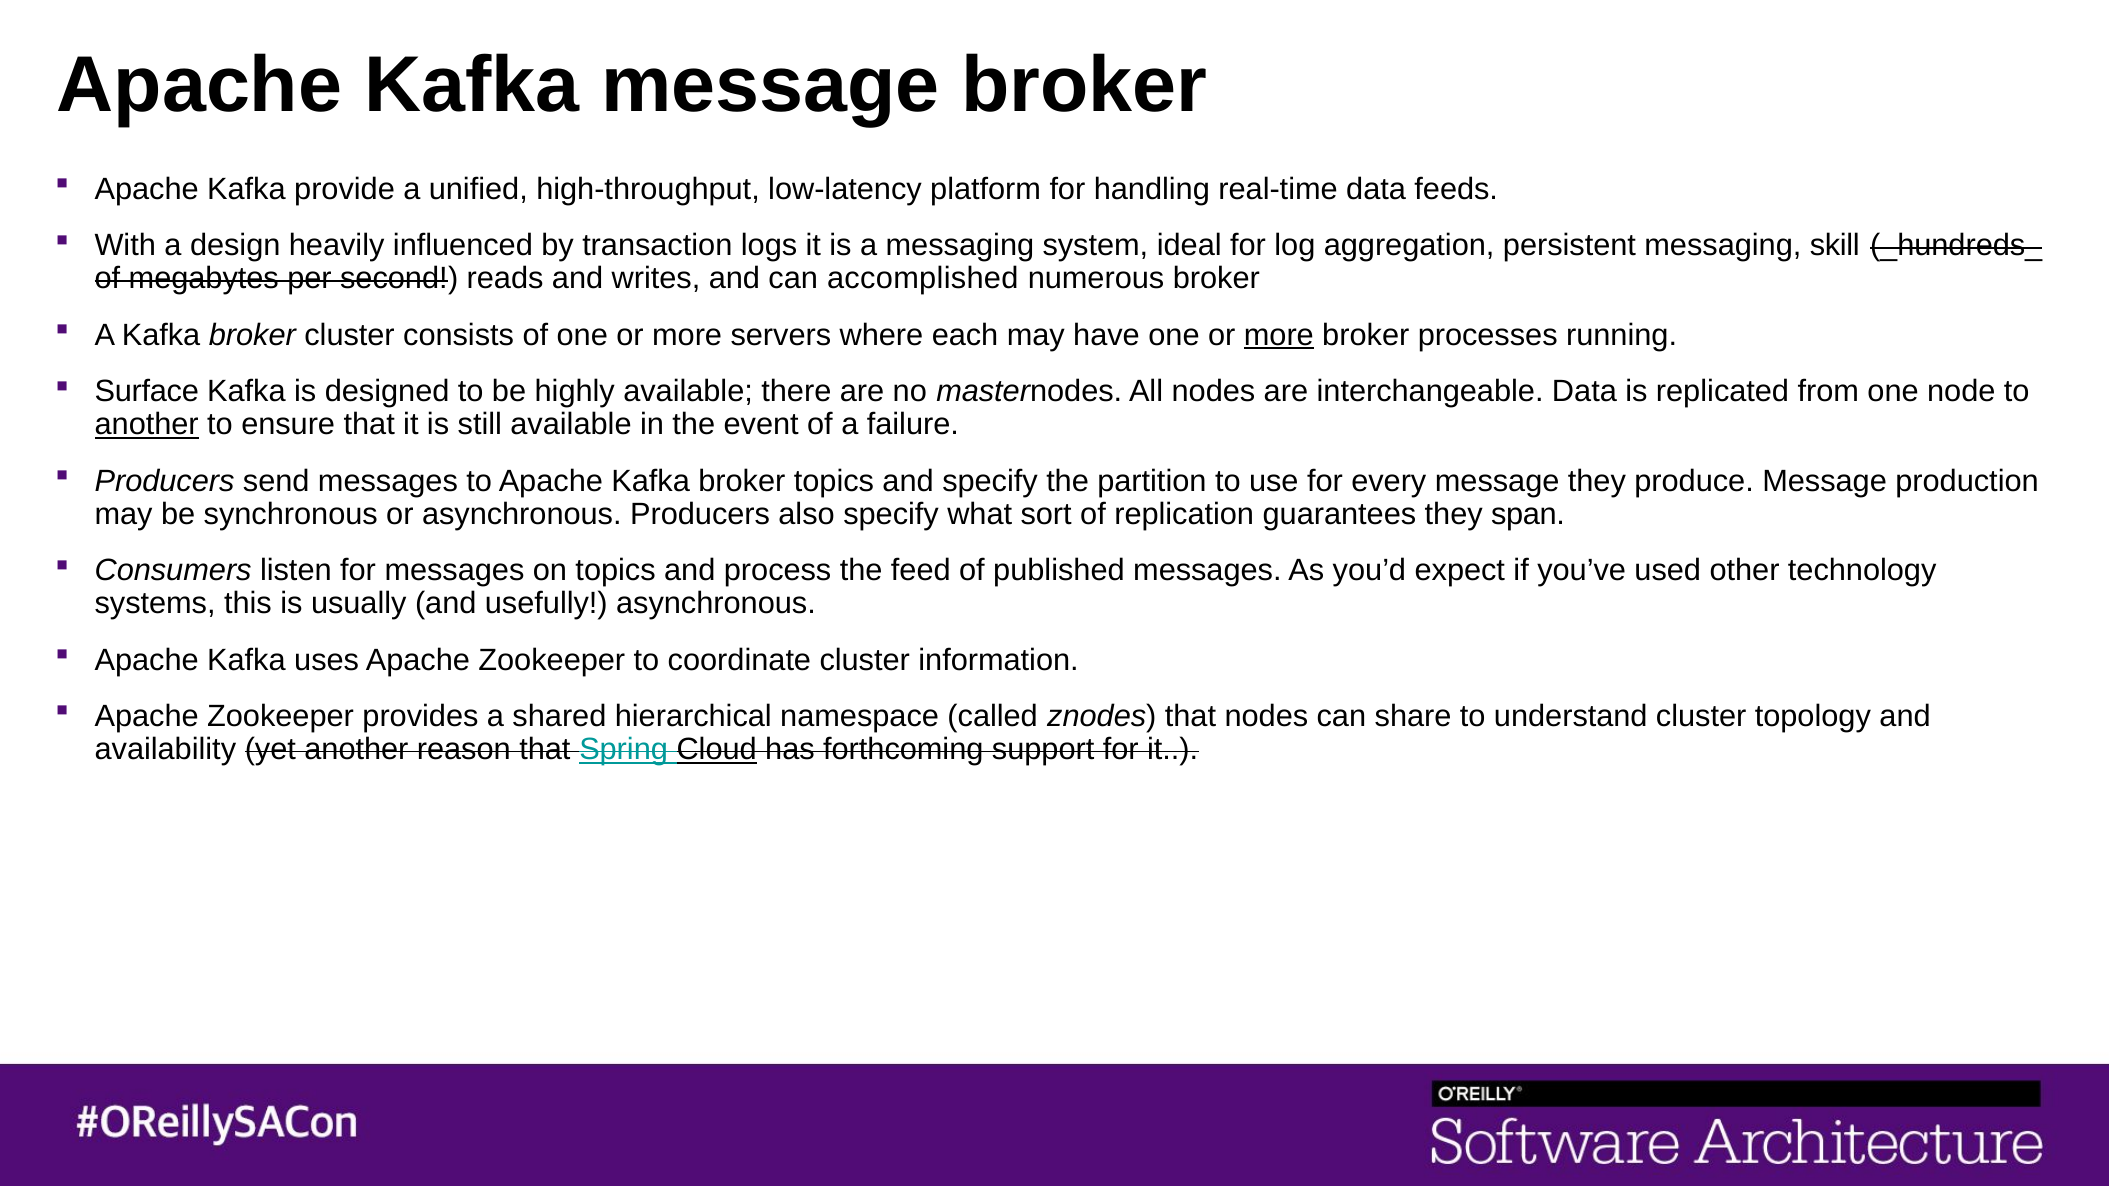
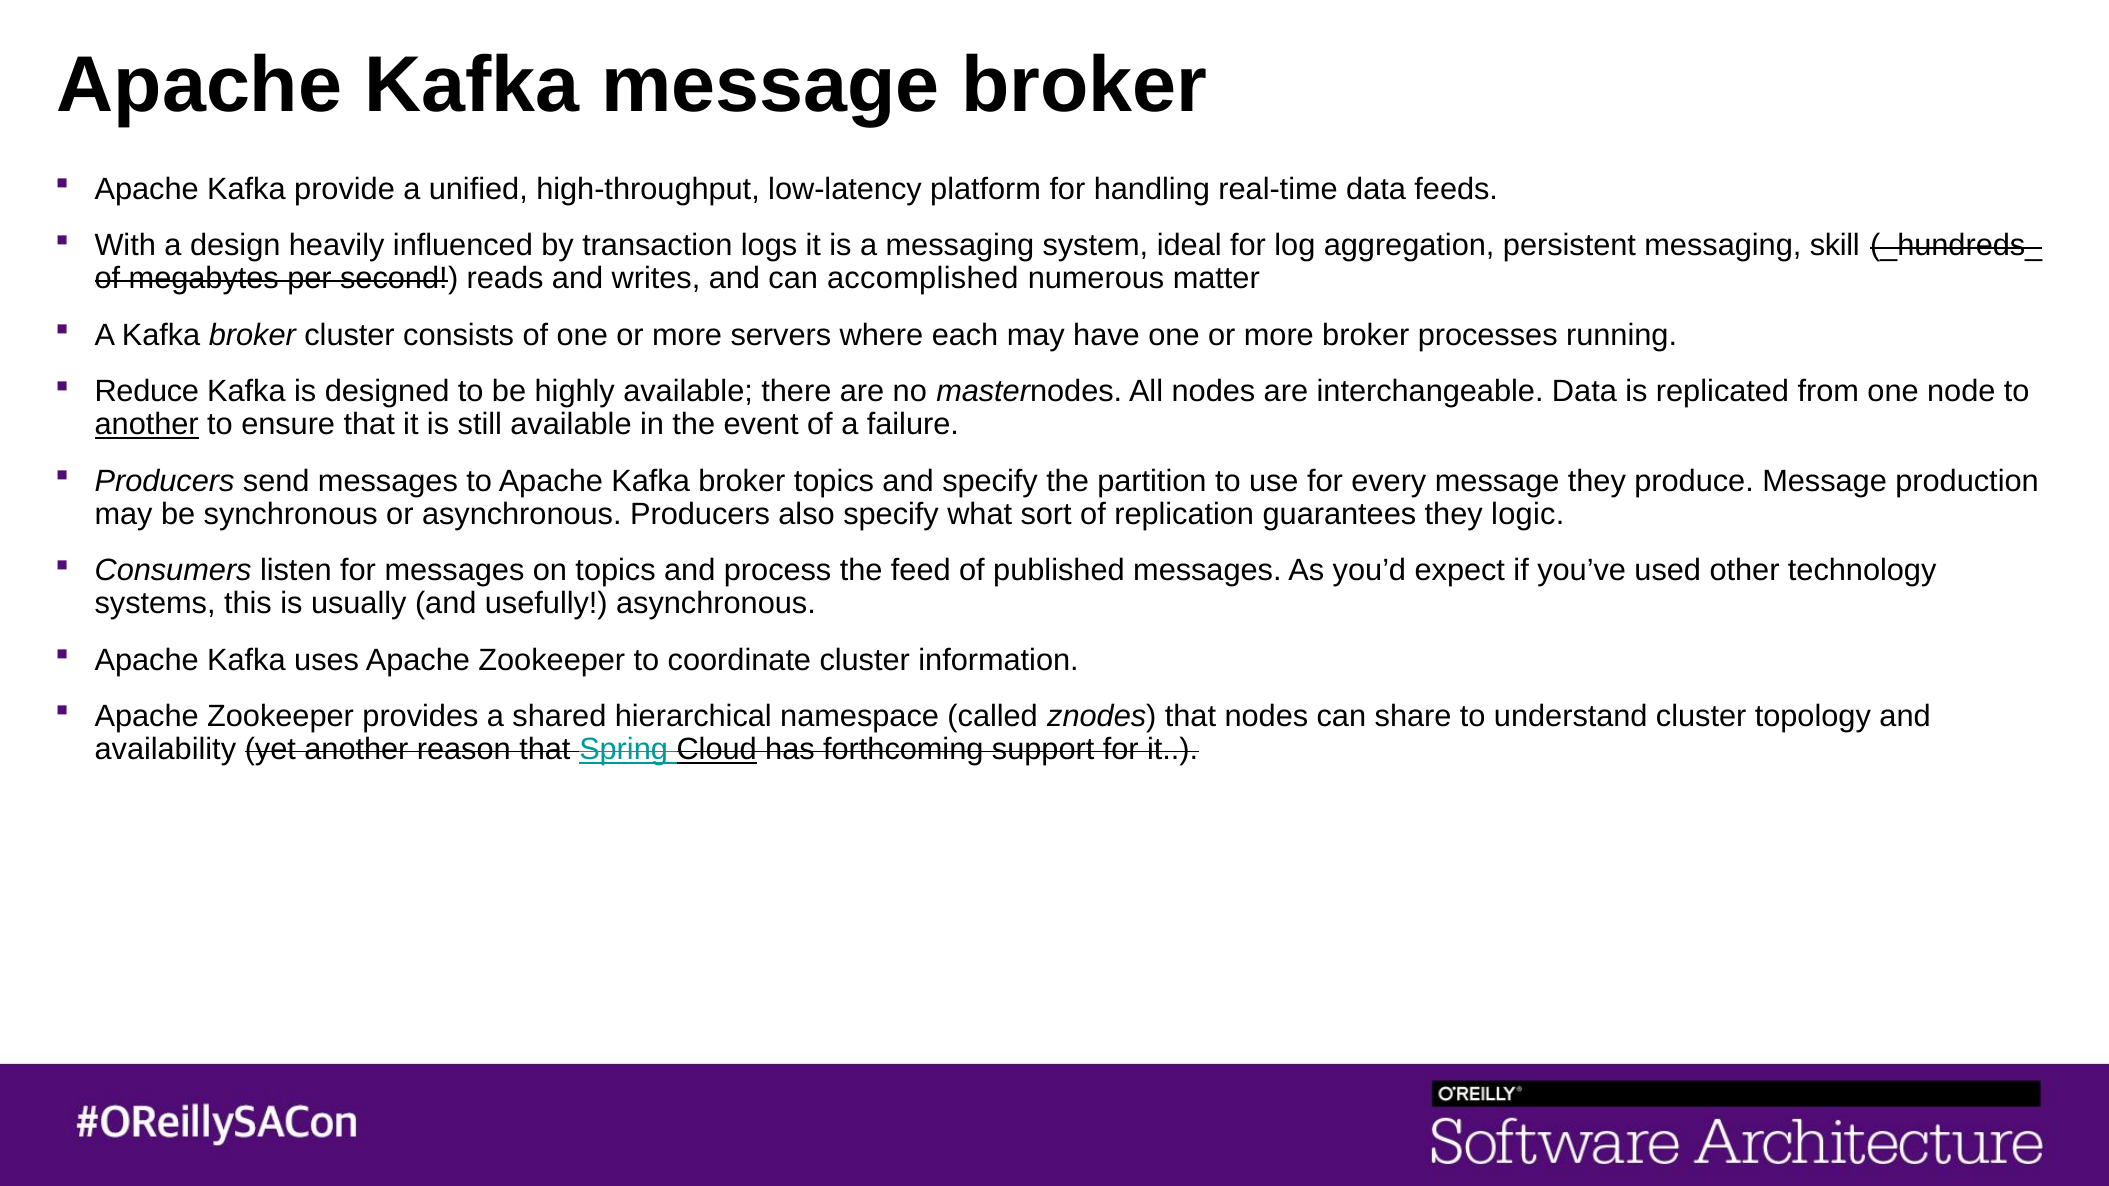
numerous broker: broker -> matter
more at (1279, 335) underline: present -> none
Surface: Surface -> Reduce
span: span -> logic
